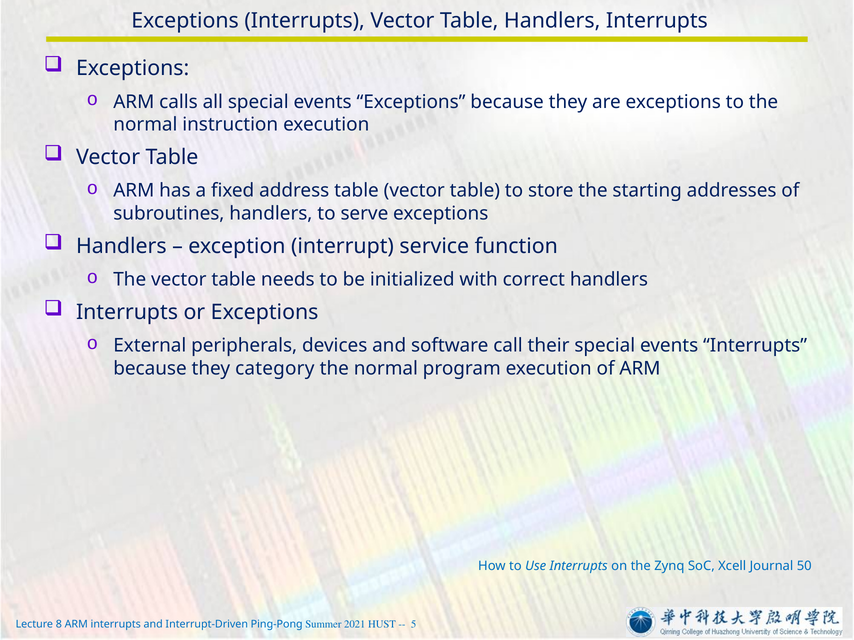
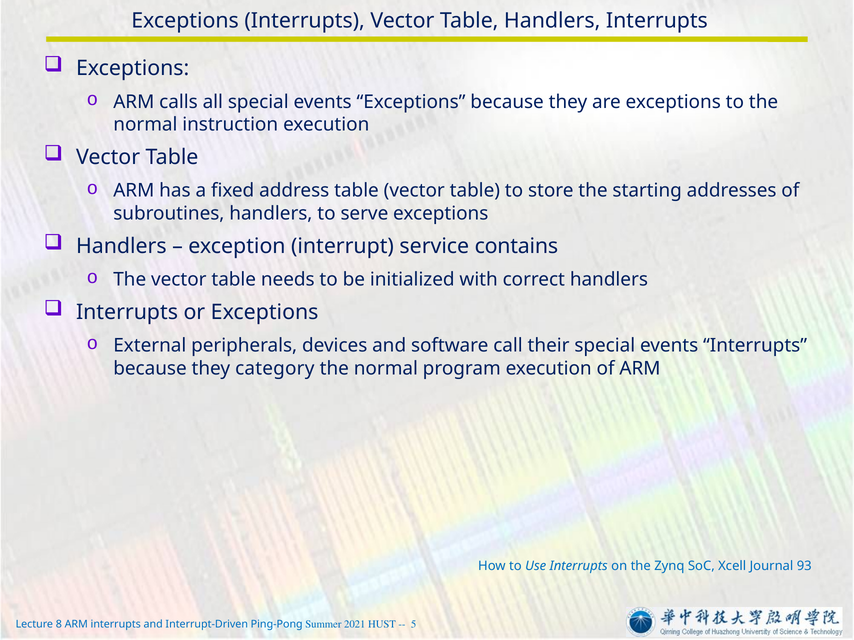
function: function -> contains
50: 50 -> 93
